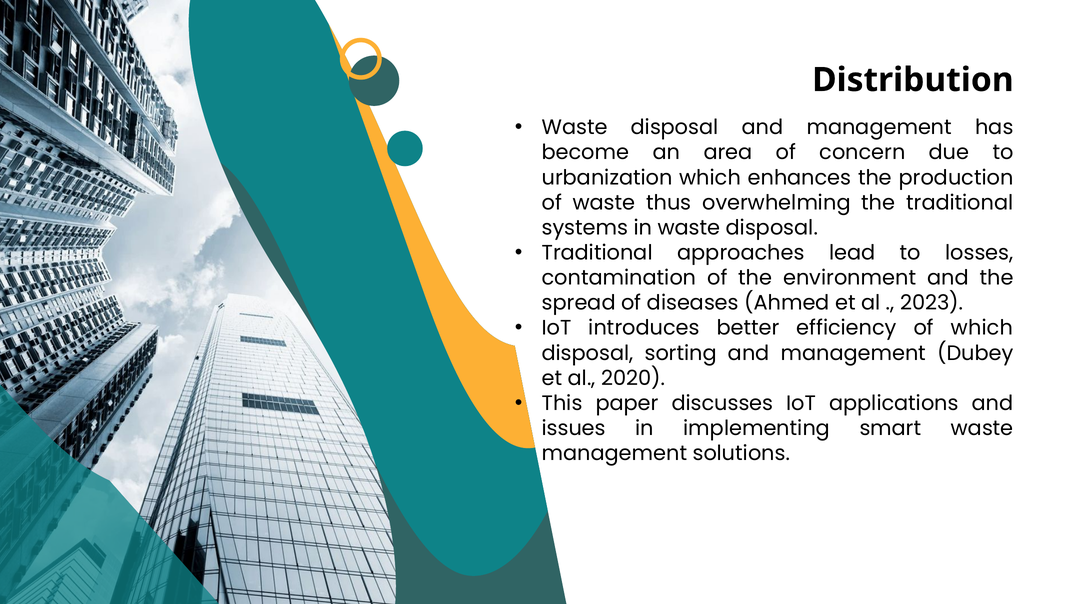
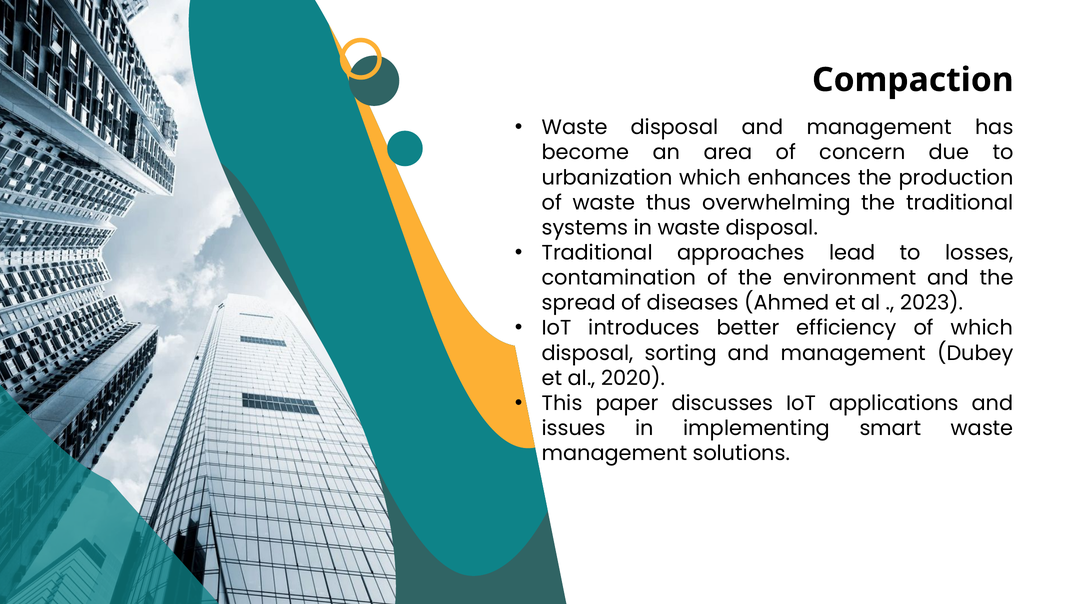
Distribution: Distribution -> Compaction
